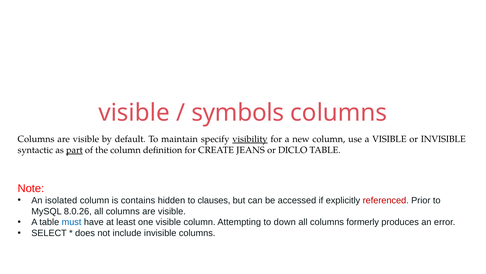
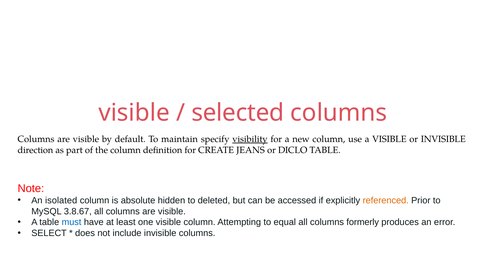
symbols: symbols -> selected
syntactic: syntactic -> direction
part underline: present -> none
contains: contains -> absolute
clauses: clauses -> deleted
referenced colour: red -> orange
8.0.26: 8.0.26 -> 3.8.67
down: down -> equal
